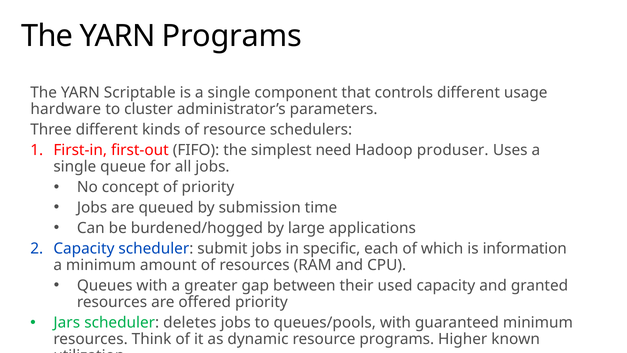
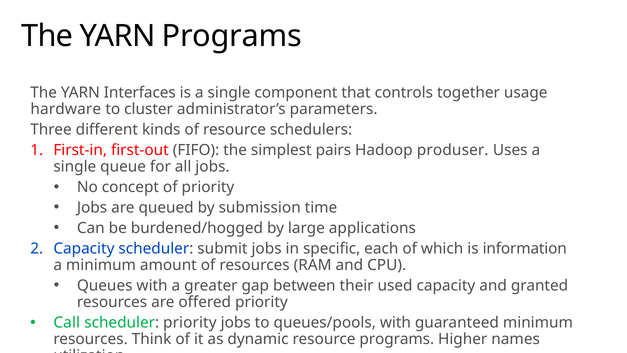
Scriptable: Scriptable -> Interfaces
controls different: different -> together
need: need -> pairs
Jars: Jars -> Call
scheduler deletes: deletes -> priority
known: known -> names
